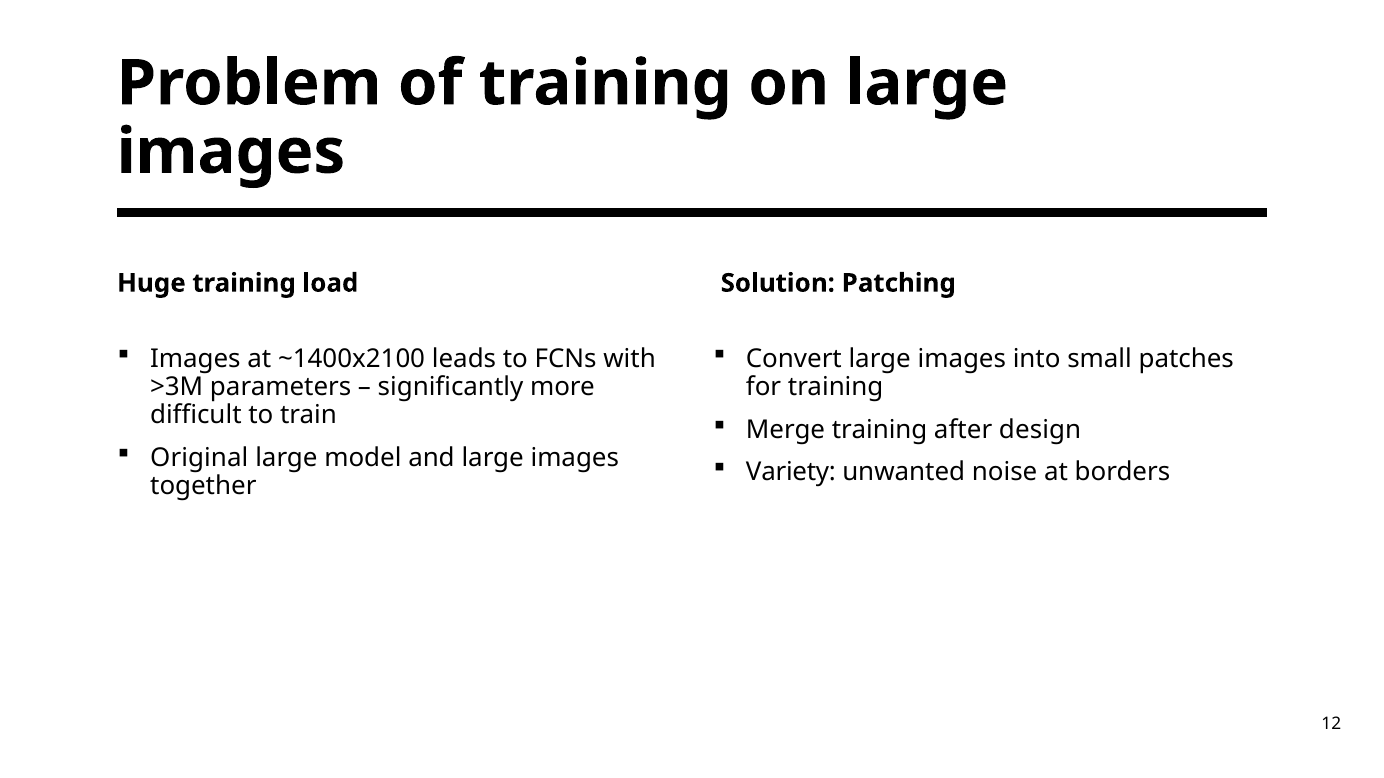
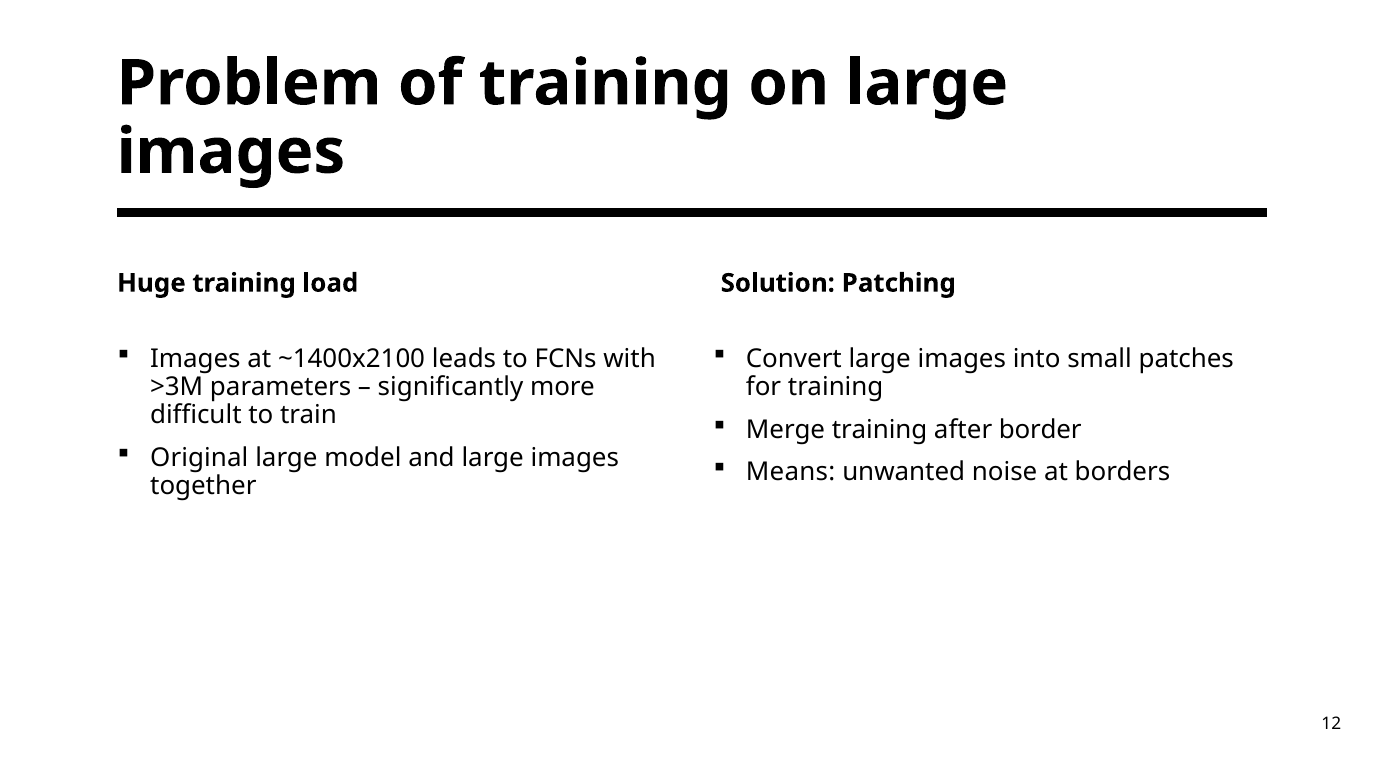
design: design -> border
Variety: Variety -> Means
